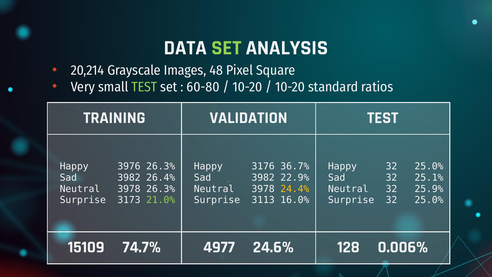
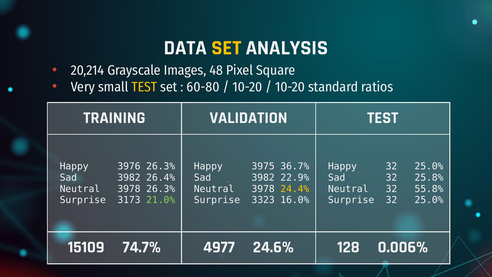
SET at (226, 48) colour: light green -> yellow
TEST at (144, 87) colour: light green -> yellow
3176: 3176 -> 3975
25.1%: 25.1% -> 25.8%
25.9%: 25.9% -> 55.8%
3113: 3113 -> 3323
